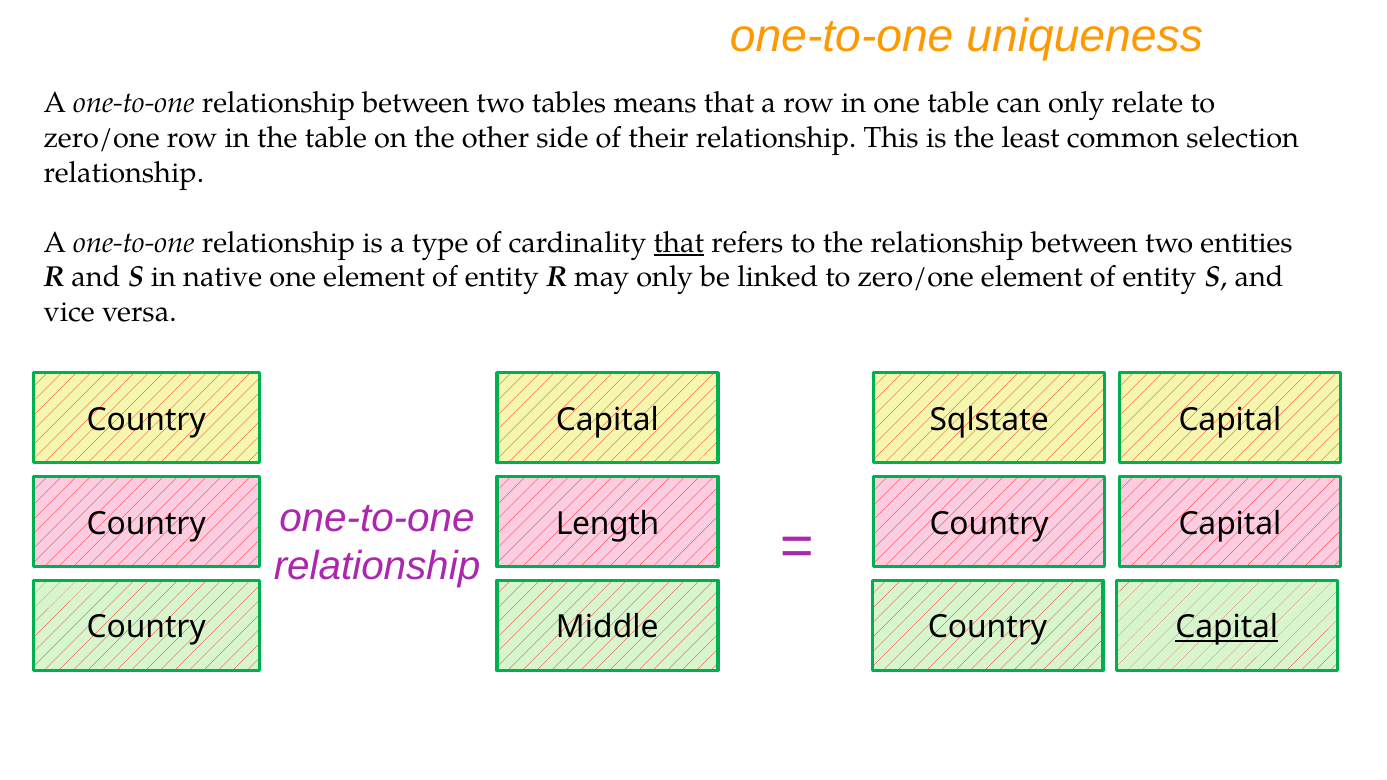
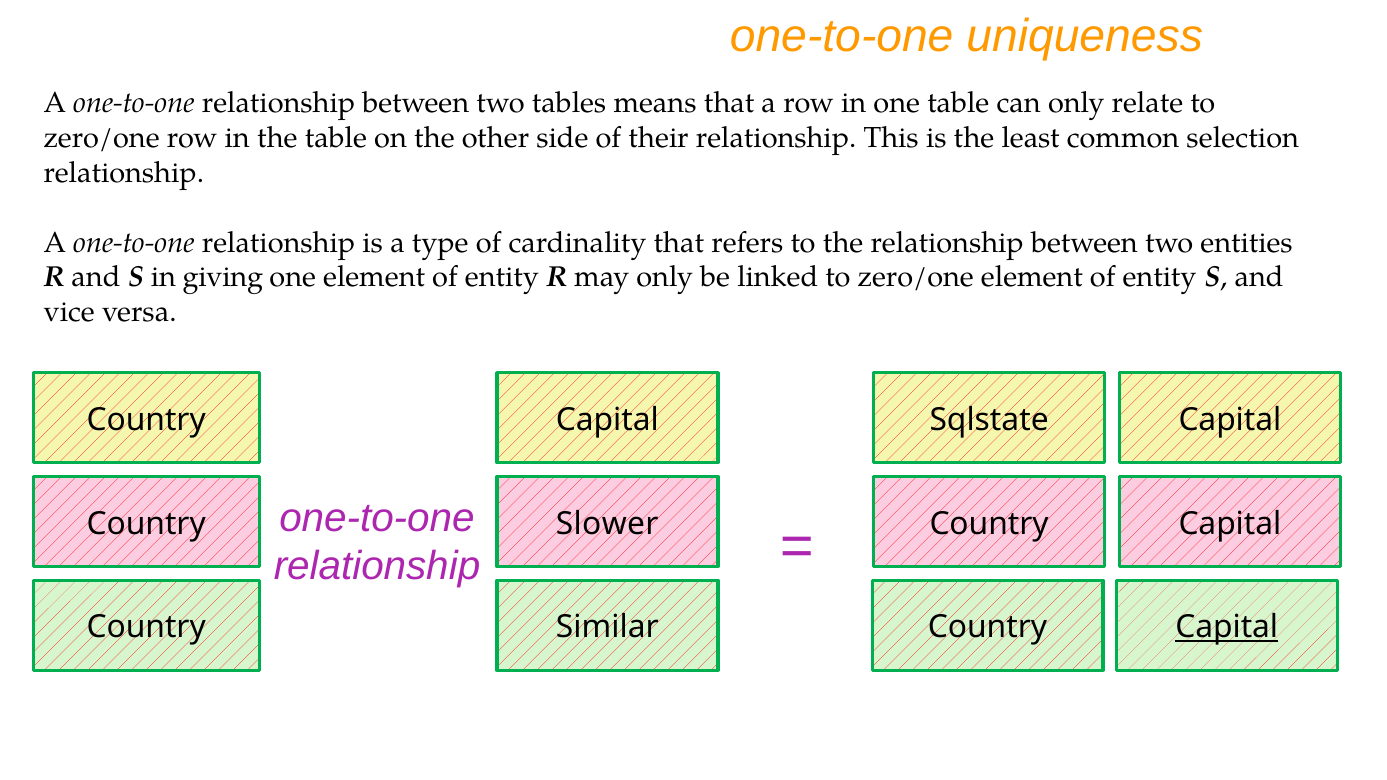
that at (679, 243) underline: present -> none
native: native -> giving
Length: Length -> Slower
Middle: Middle -> Similar
